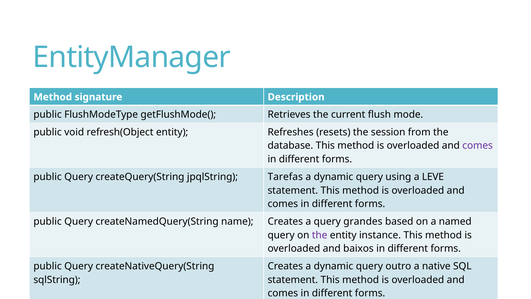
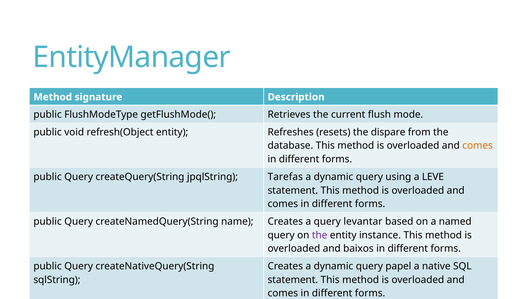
session: session -> dispare
comes at (478, 146) colour: purple -> orange
grandes: grandes -> levantar
outro: outro -> papel
